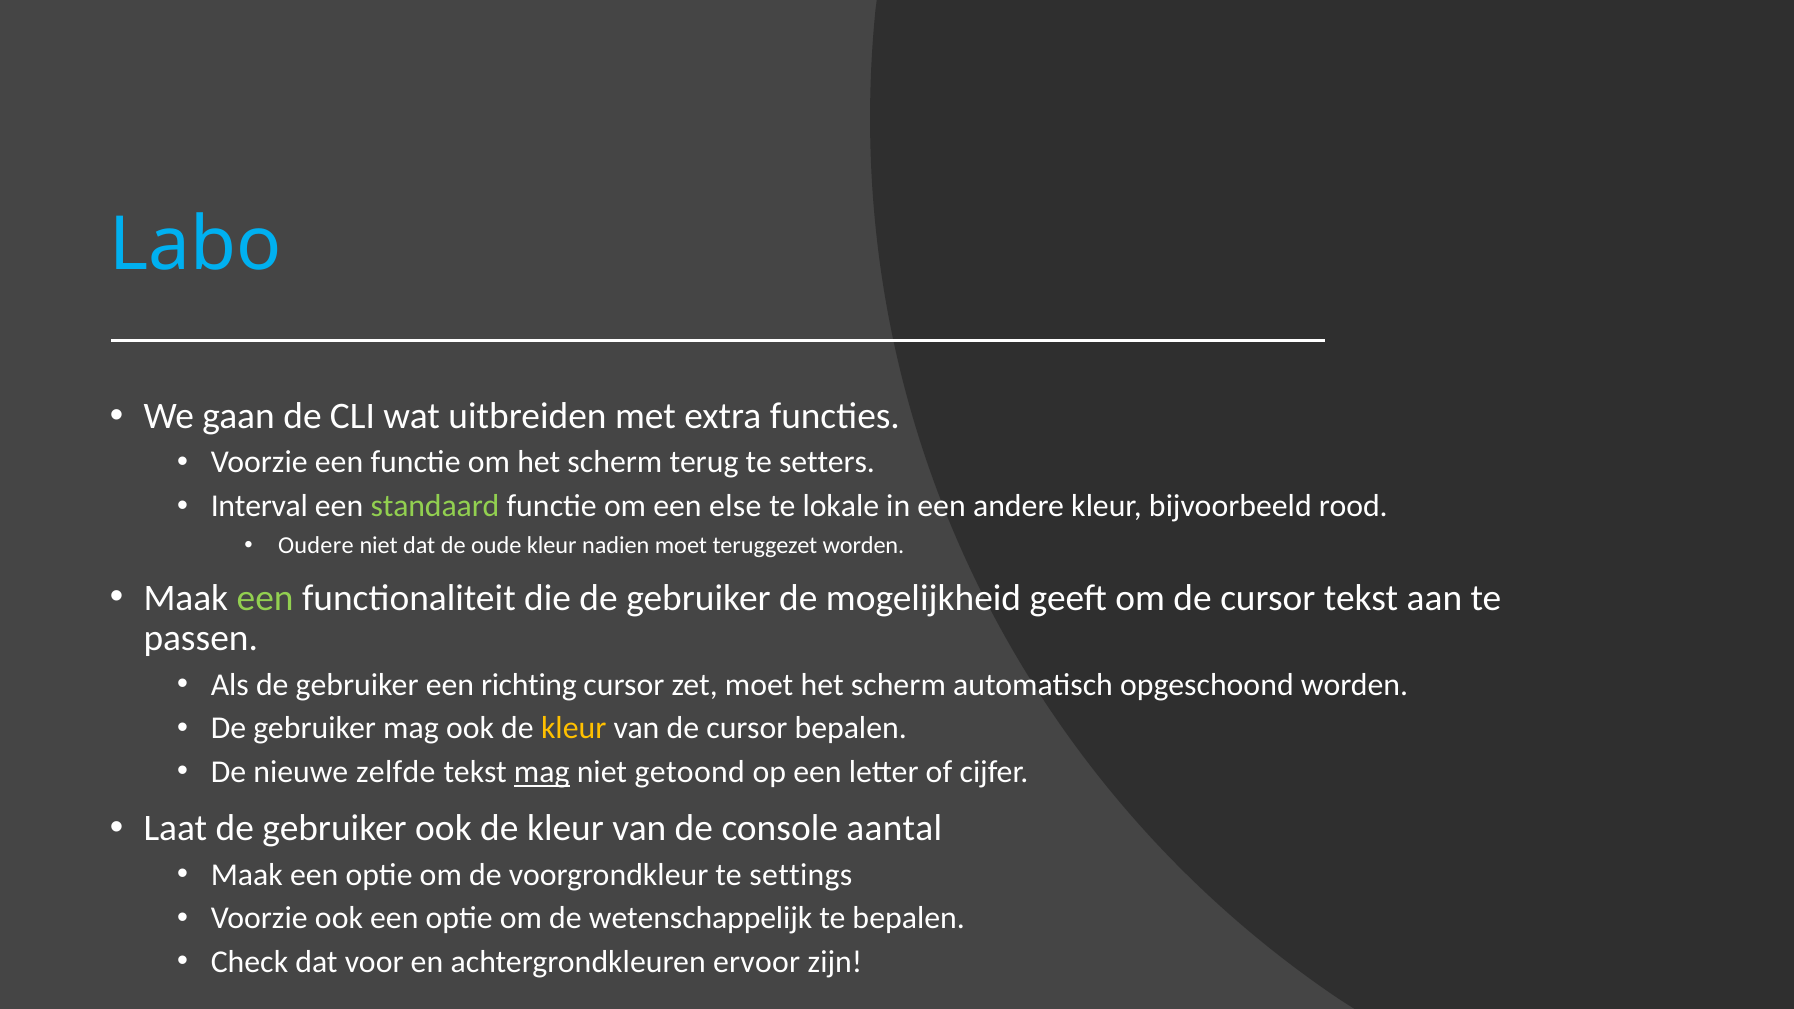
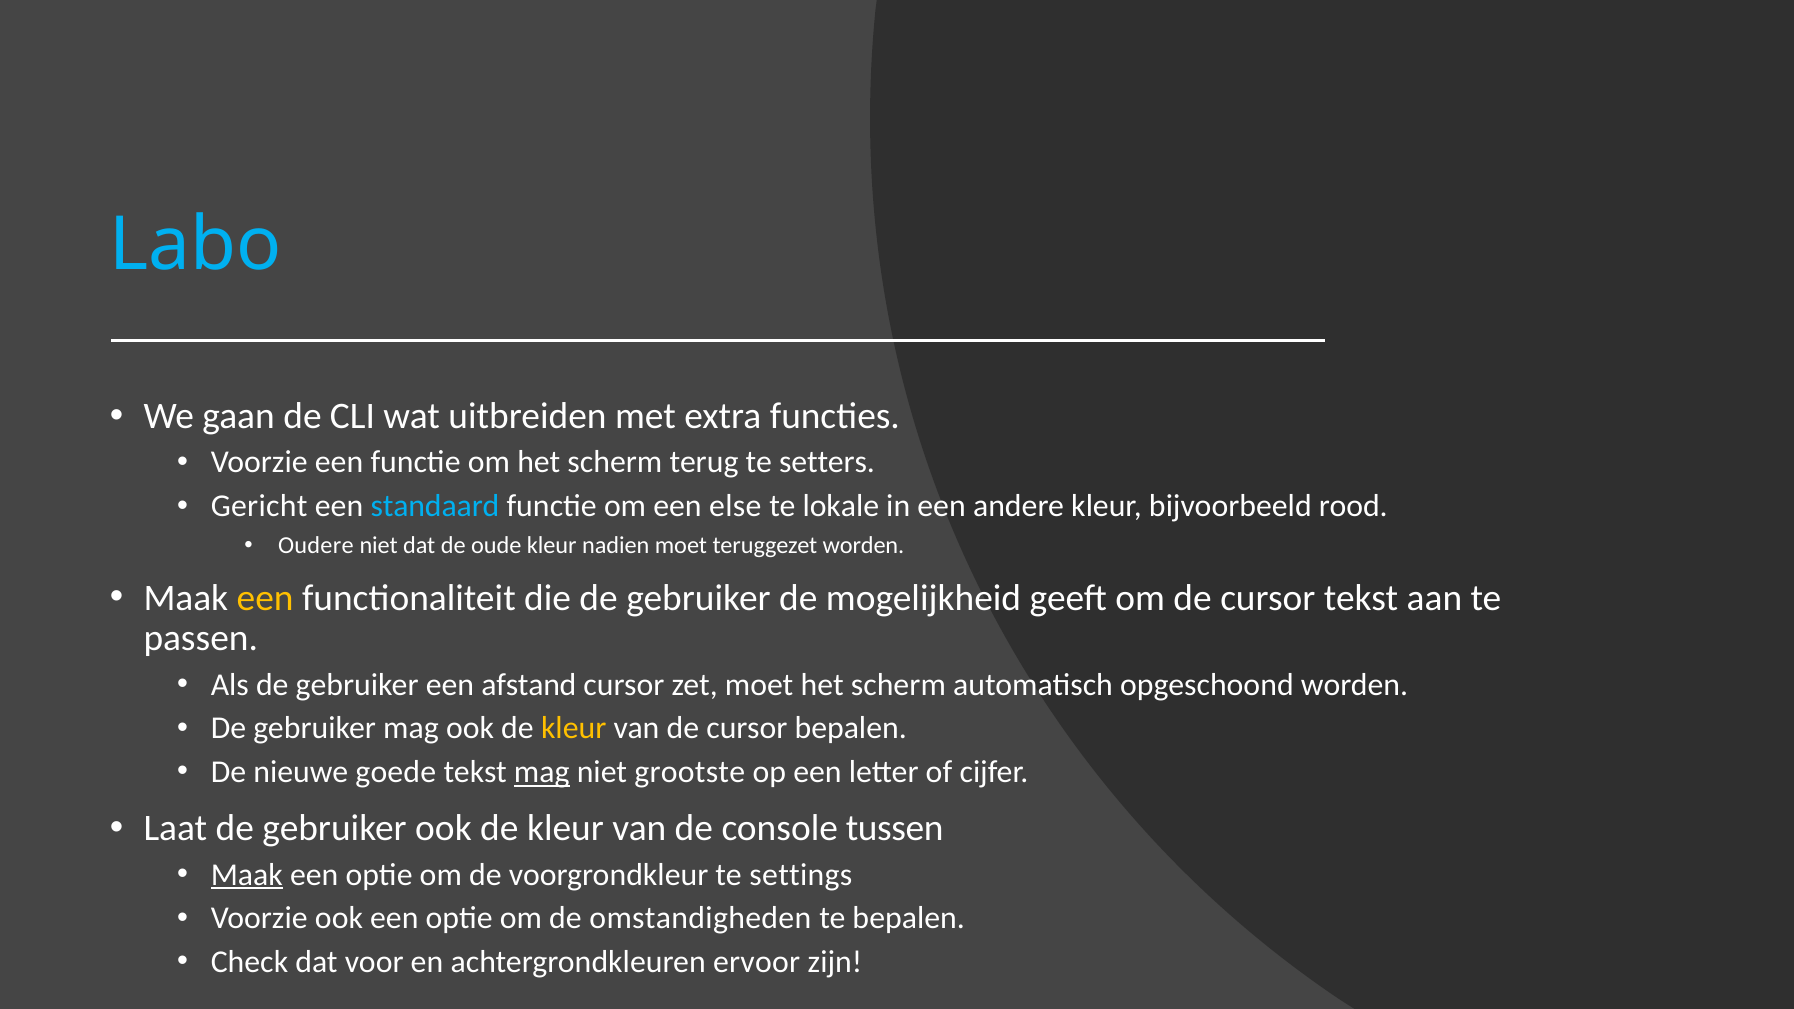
Interval: Interval -> Gericht
standaard colour: light green -> light blue
een at (265, 598) colour: light green -> yellow
richting: richting -> afstand
zelfde: zelfde -> goede
getoond: getoond -> grootste
aantal: aantal -> tussen
Maak at (247, 875) underline: none -> present
wetenschappelijk: wetenschappelijk -> omstandigheden
